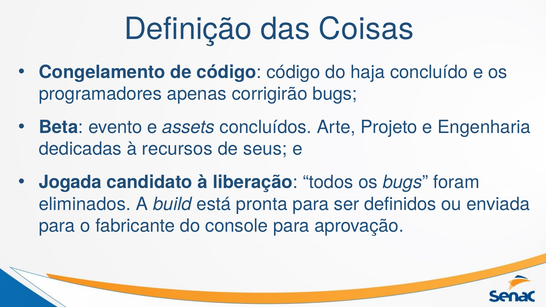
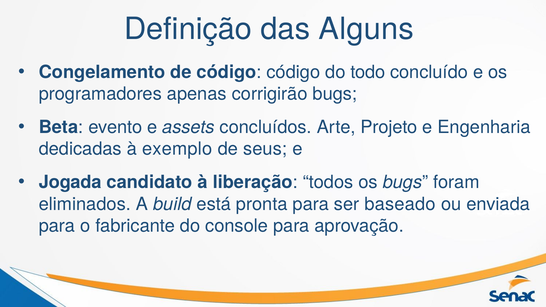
Coisas: Coisas -> Alguns
haja: haja -> todo
recursos: recursos -> exemplo
definidos: definidos -> baseado
